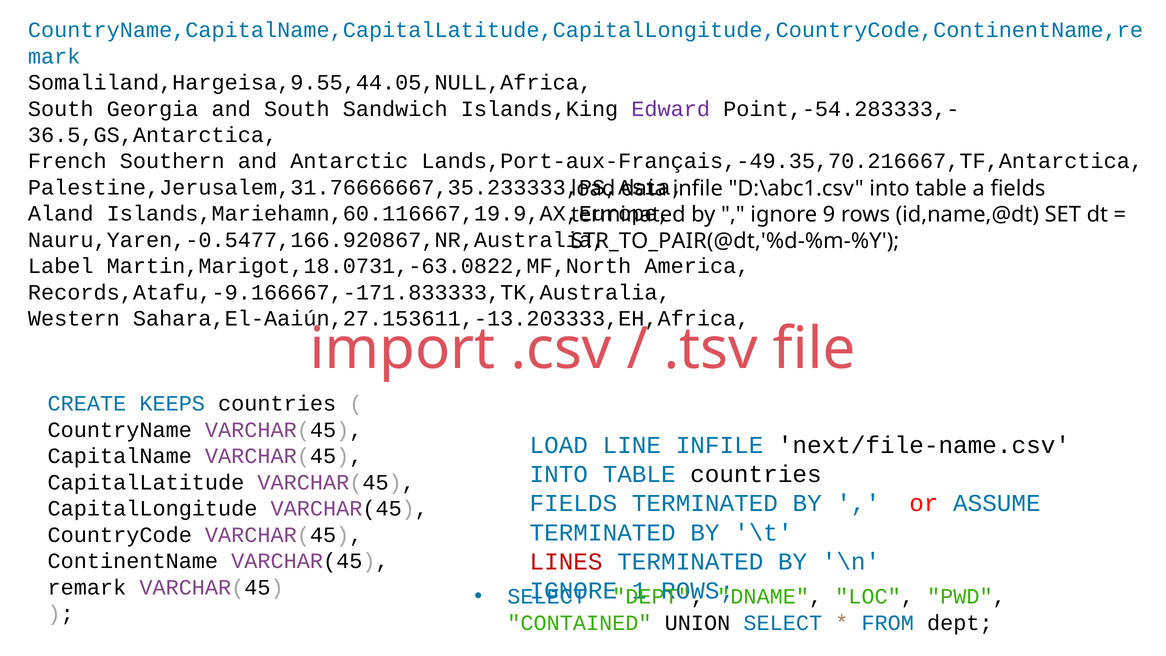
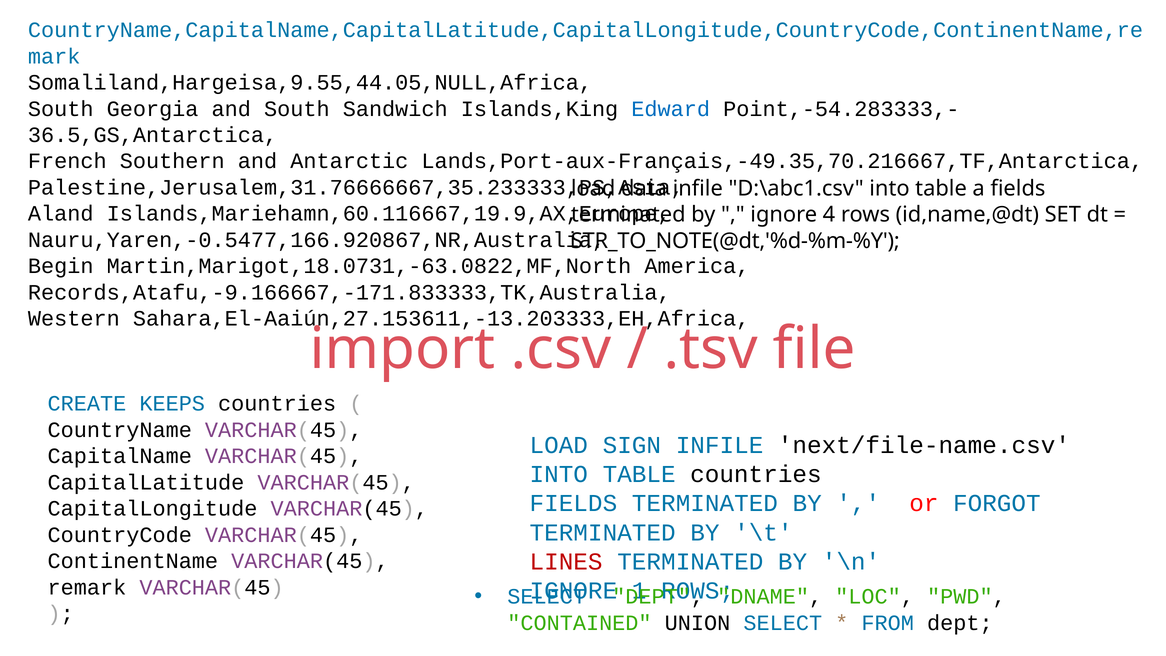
Edward colour: purple -> blue
9: 9 -> 4
STR_TO_PAIR(@dt,'%d-%m-%Y: STR_TO_PAIR(@dt,'%d-%m-%Y -> STR_TO_NOTE(@dt,'%d-%m-%Y
Label: Label -> Begin
LINE: LINE -> SIGN
ASSUME: ASSUME -> FORGOT
